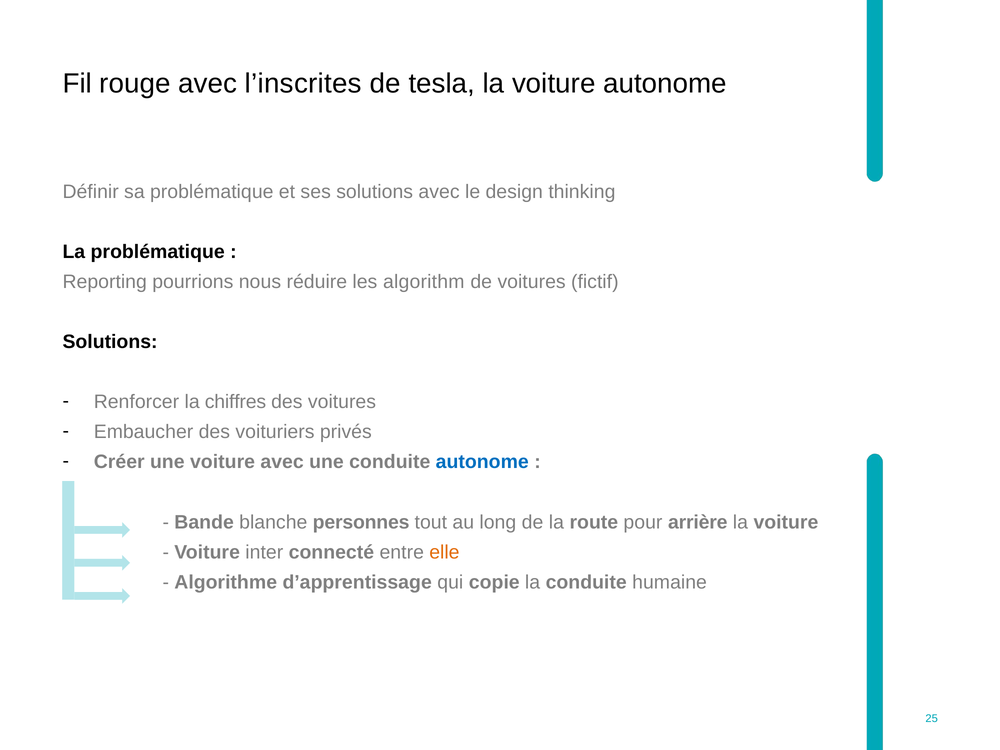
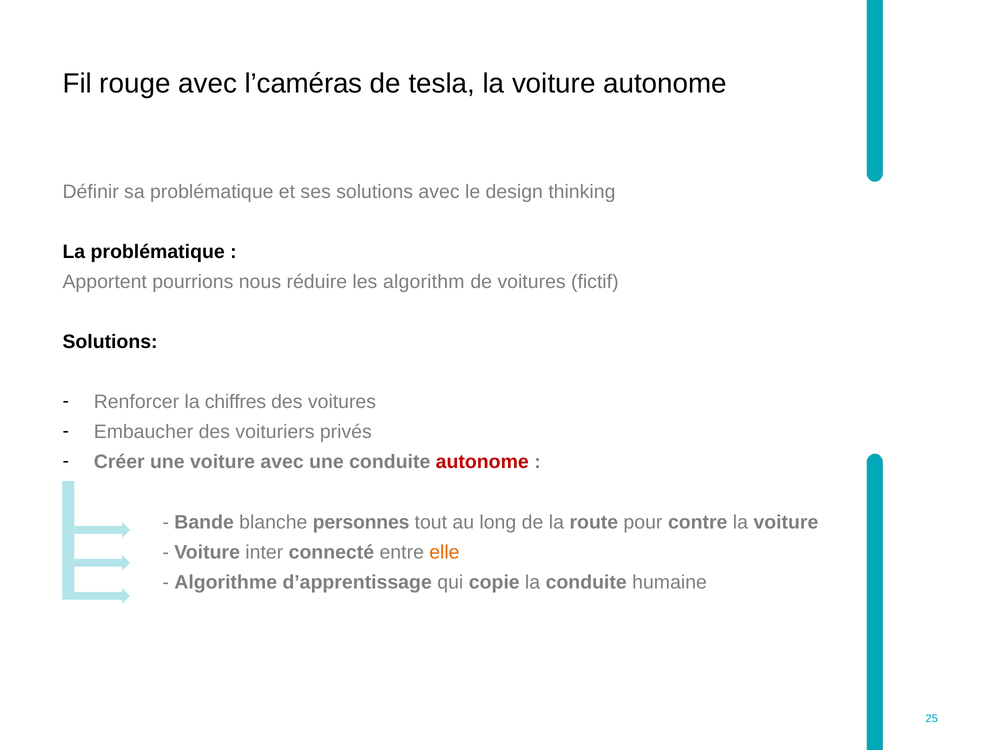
l’inscrites: l’inscrites -> l’caméras
Reporting: Reporting -> Apportent
autonome at (482, 462) colour: blue -> red
arrière: arrière -> contre
